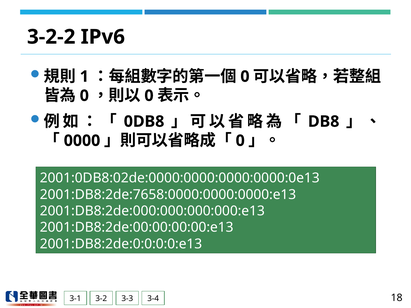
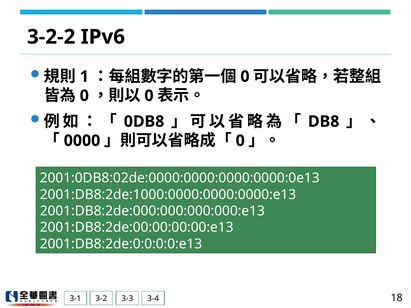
2001:DB8:2de:7658:0000:0000:0000:e13: 2001:DB8:2de:7658:0000:0000:0000:e13 -> 2001:DB8:2de:1000:0000:0000:0000:e13
